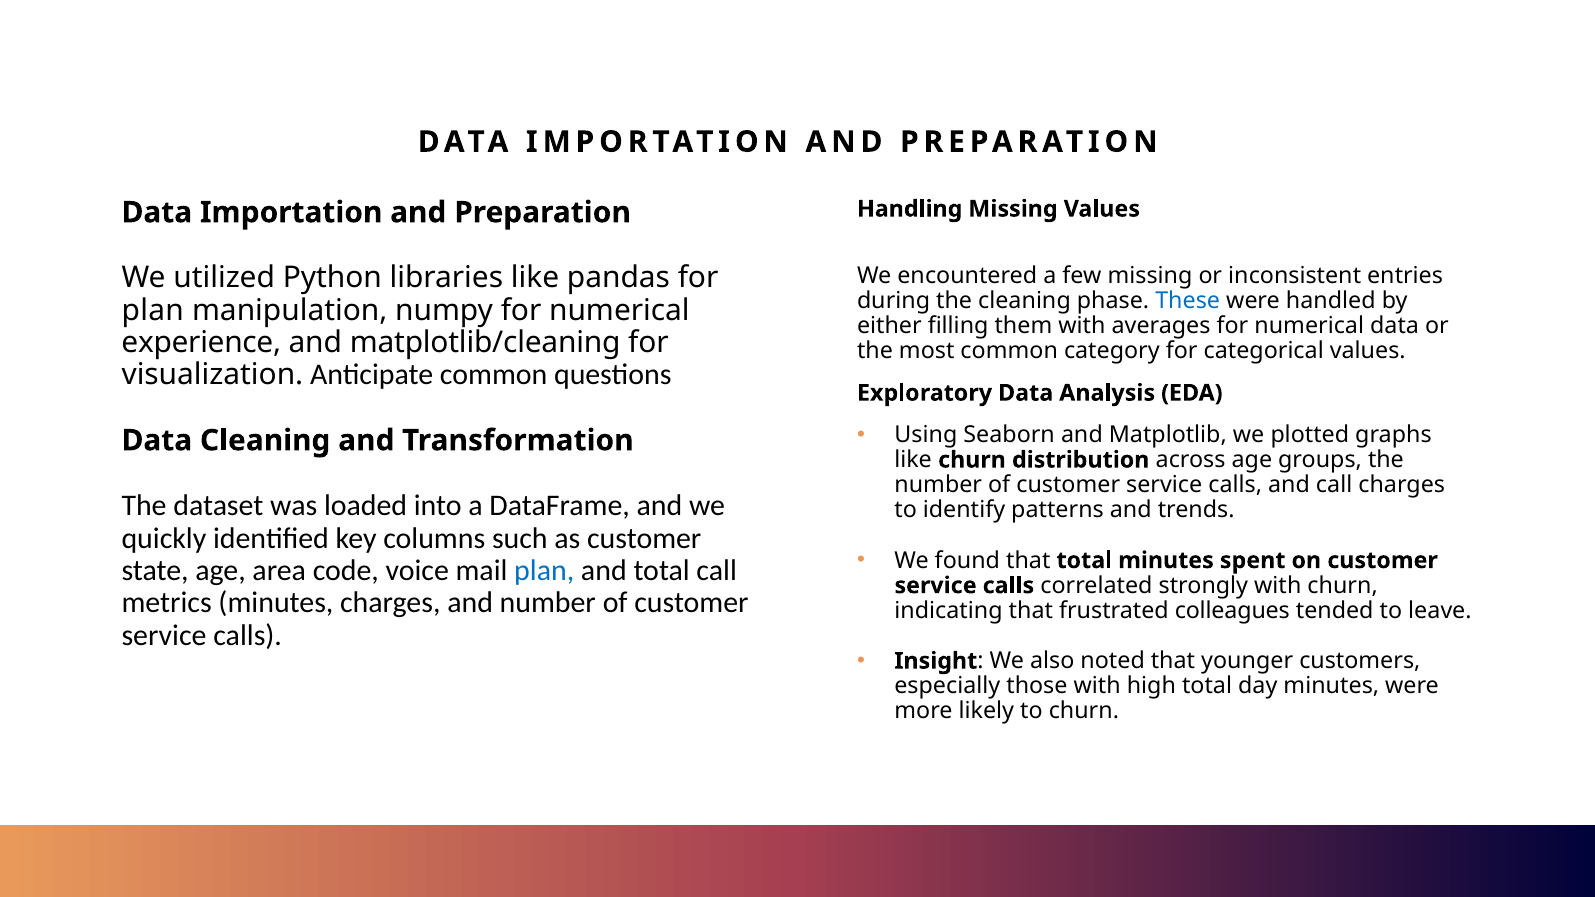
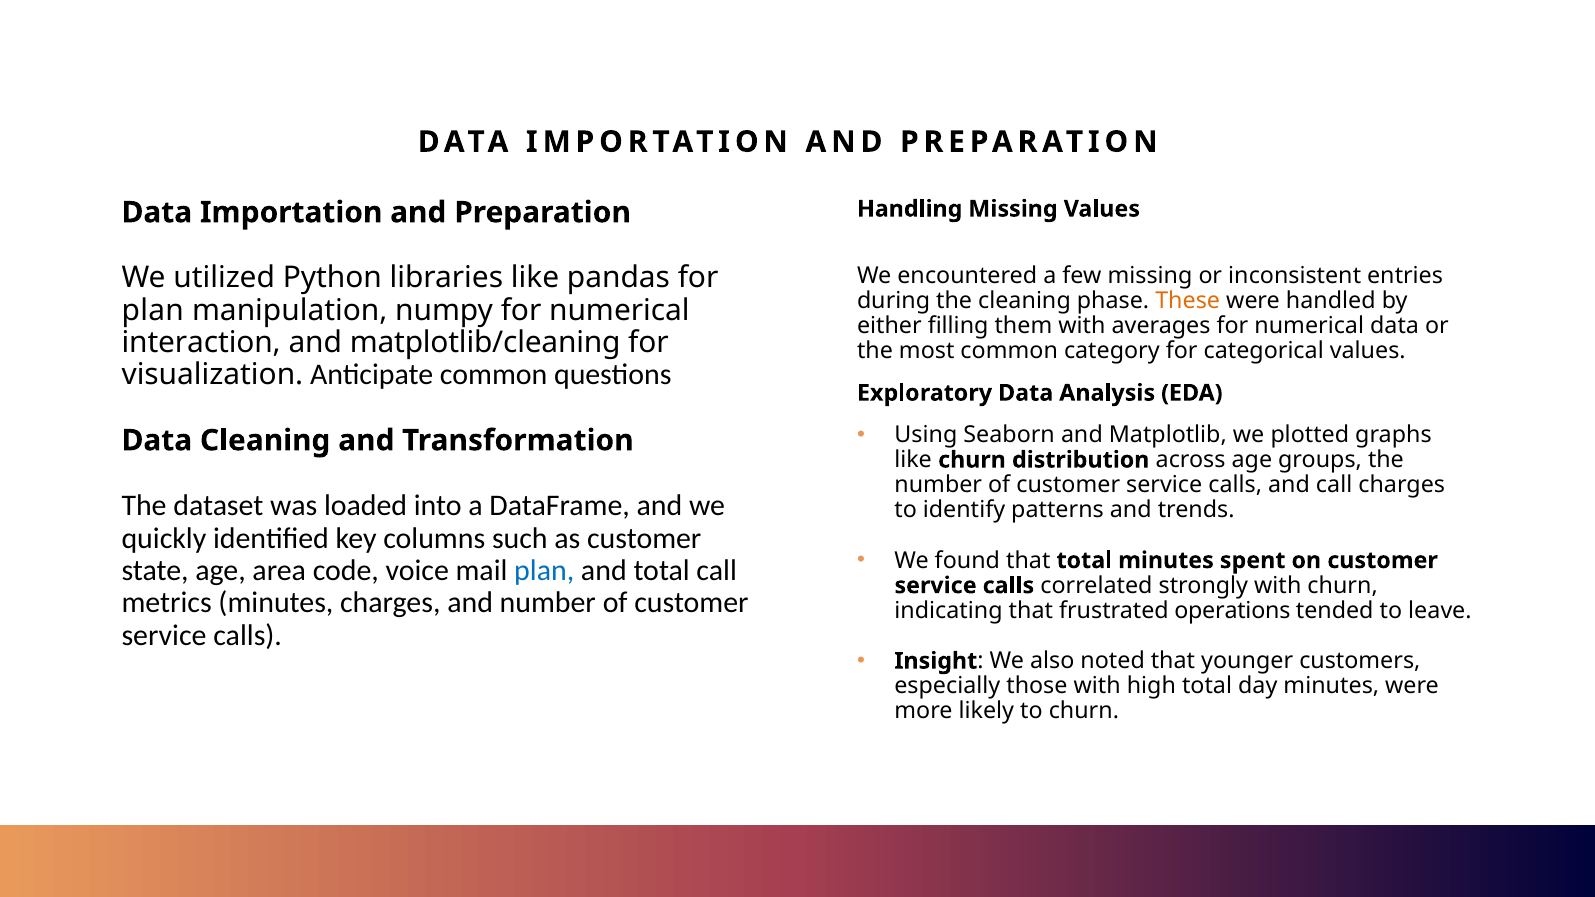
These colour: blue -> orange
experience: experience -> interaction
colleagues: colleagues -> operations
